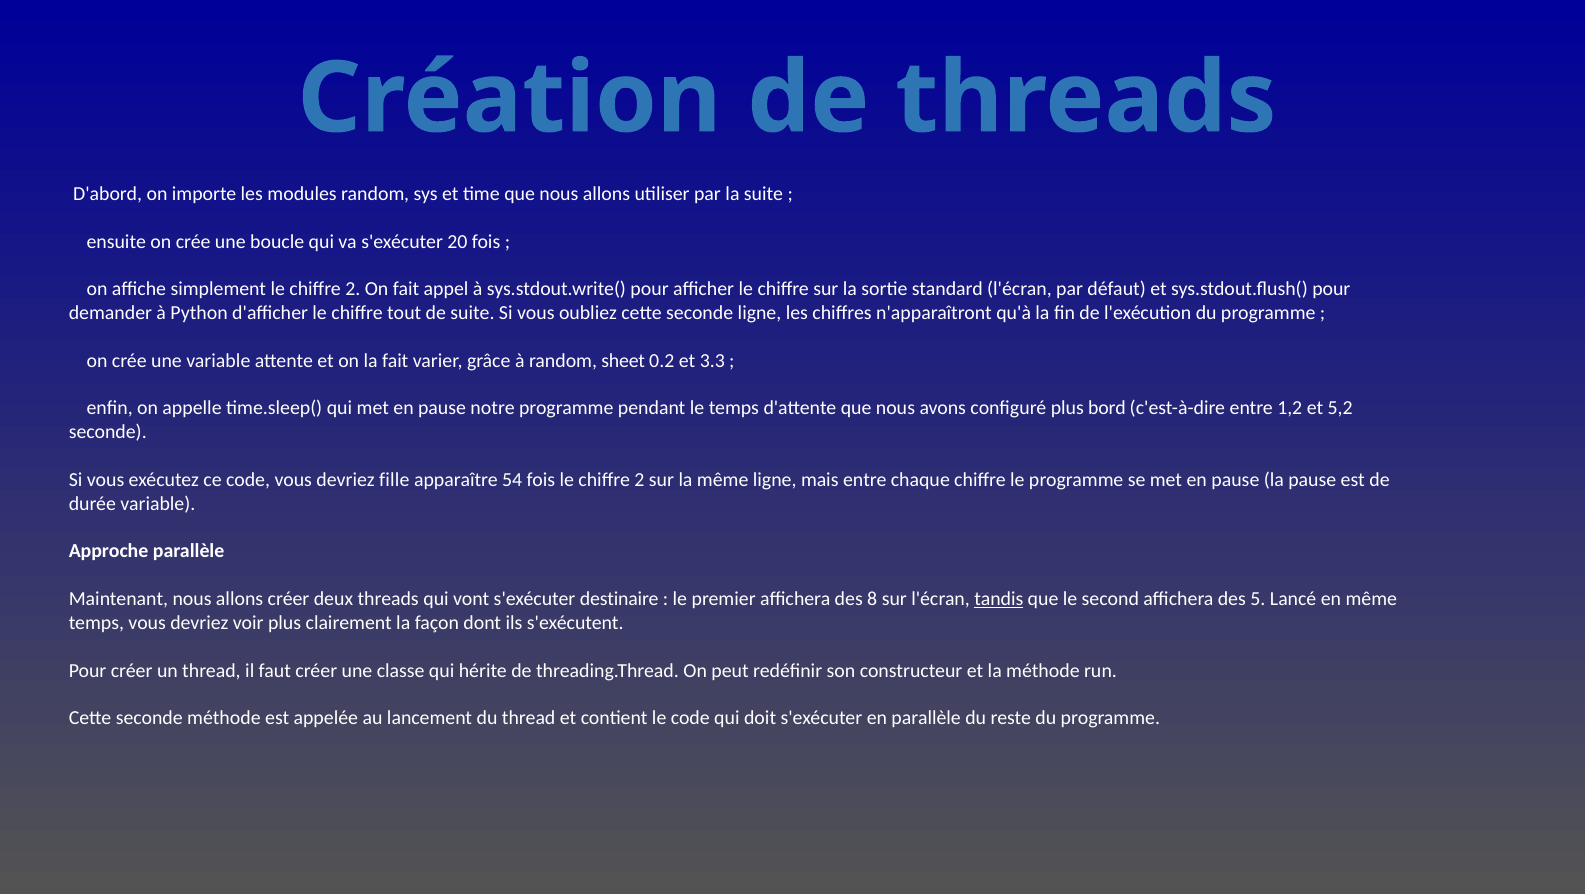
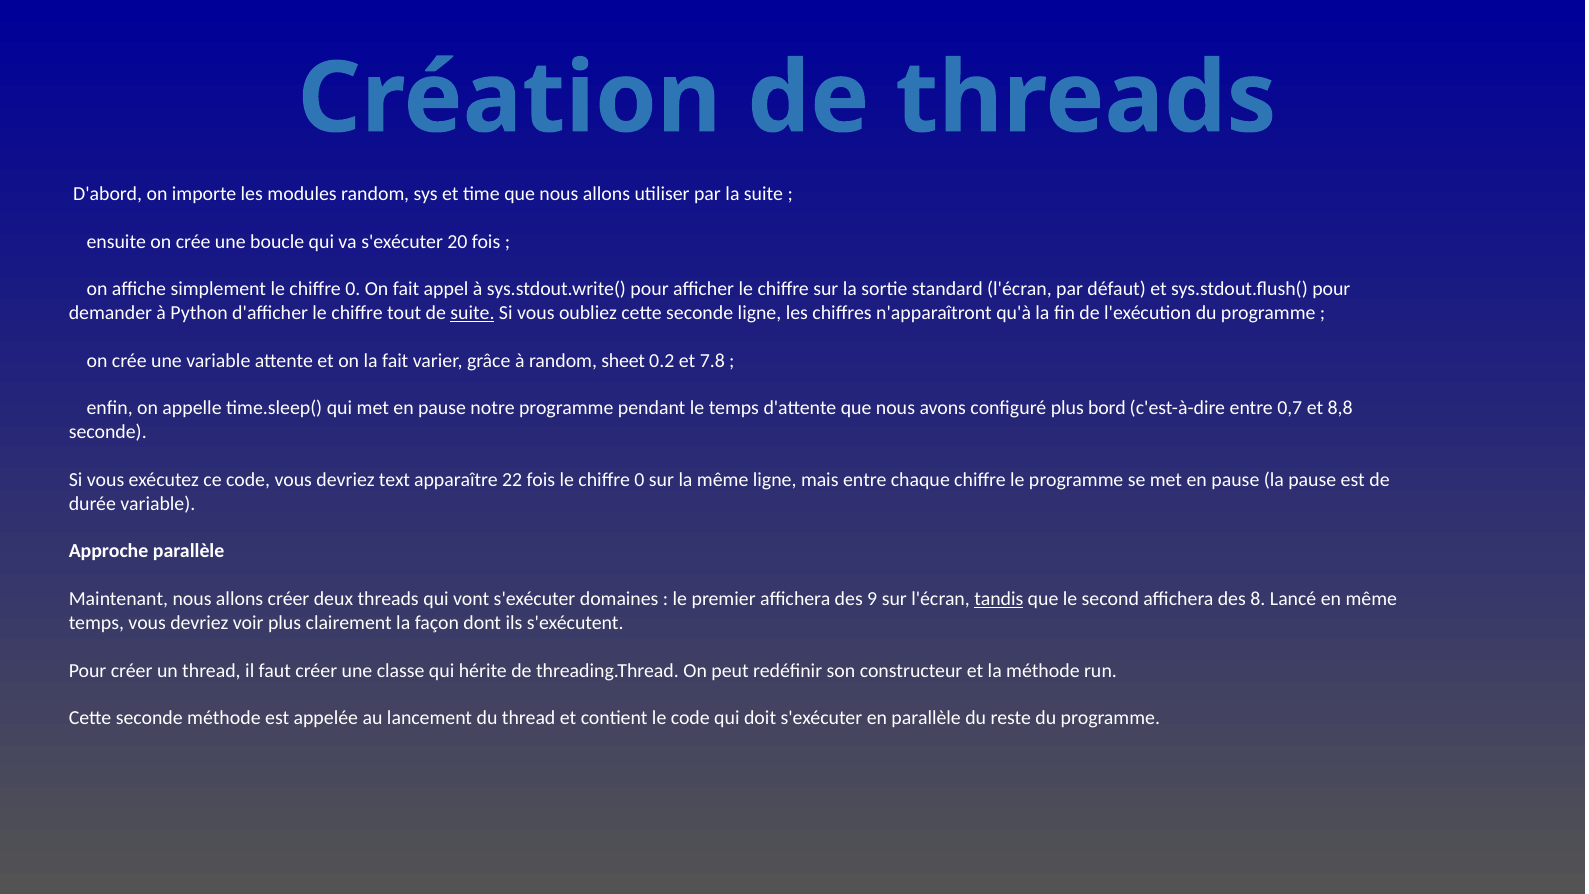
simplement le chiffre 2: 2 -> 0
suite at (472, 313) underline: none -> present
3.3: 3.3 -> 7.8
1,2: 1,2 -> 0,7
5,2: 5,2 -> 8,8
fille: fille -> text
54: 54 -> 22
fois le chiffre 2: 2 -> 0
destinaire: destinaire -> domaines
8: 8 -> 9
5: 5 -> 8
